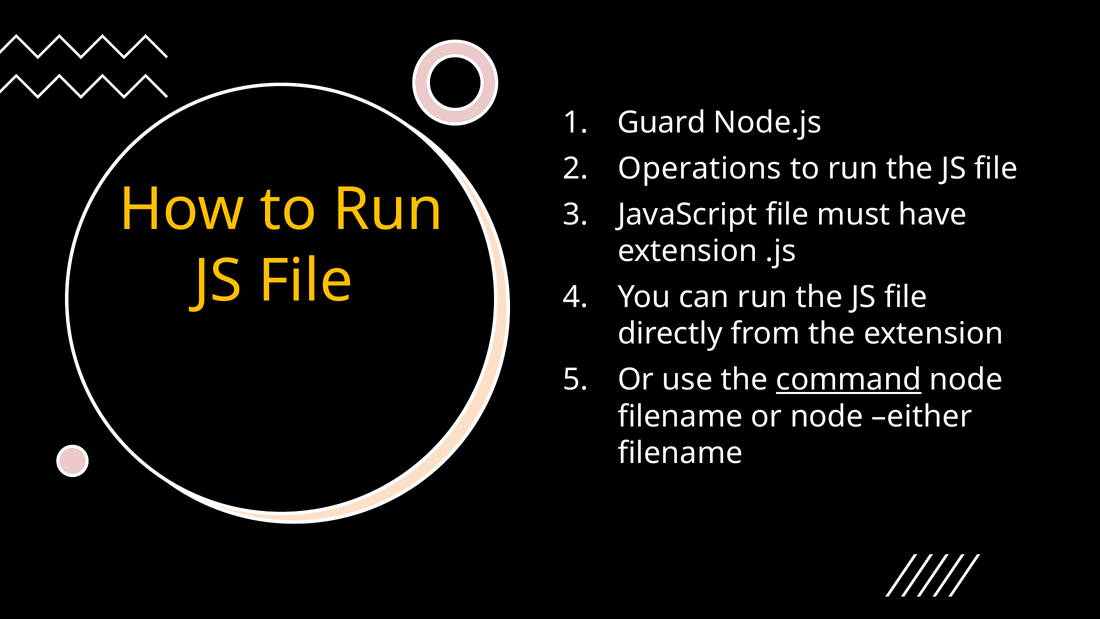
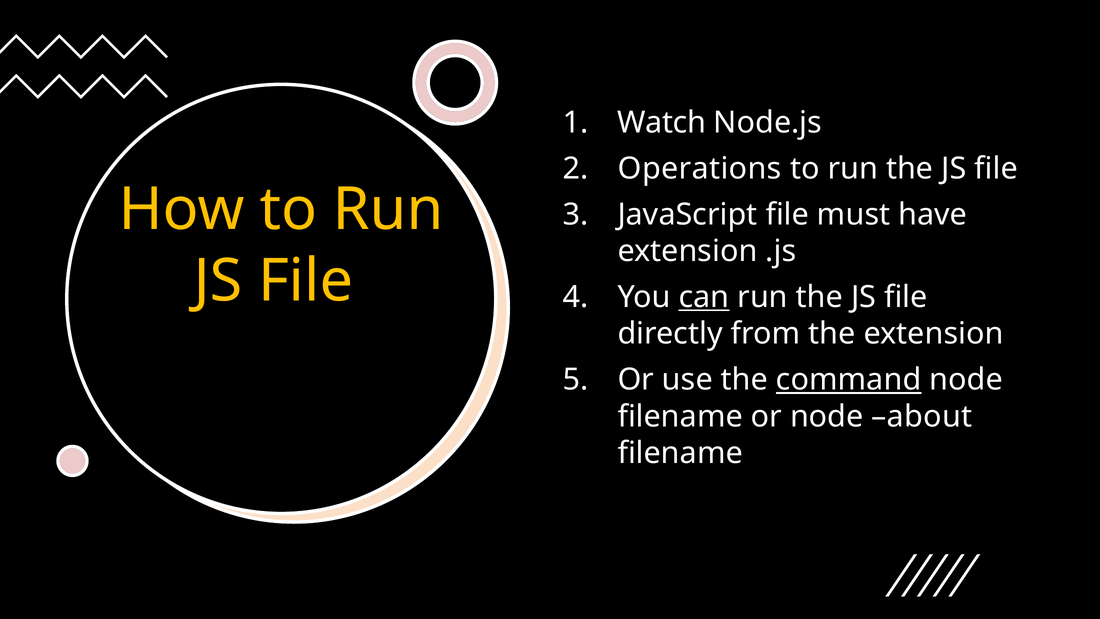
Guard: Guard -> Watch
can underline: none -> present
either: either -> about
